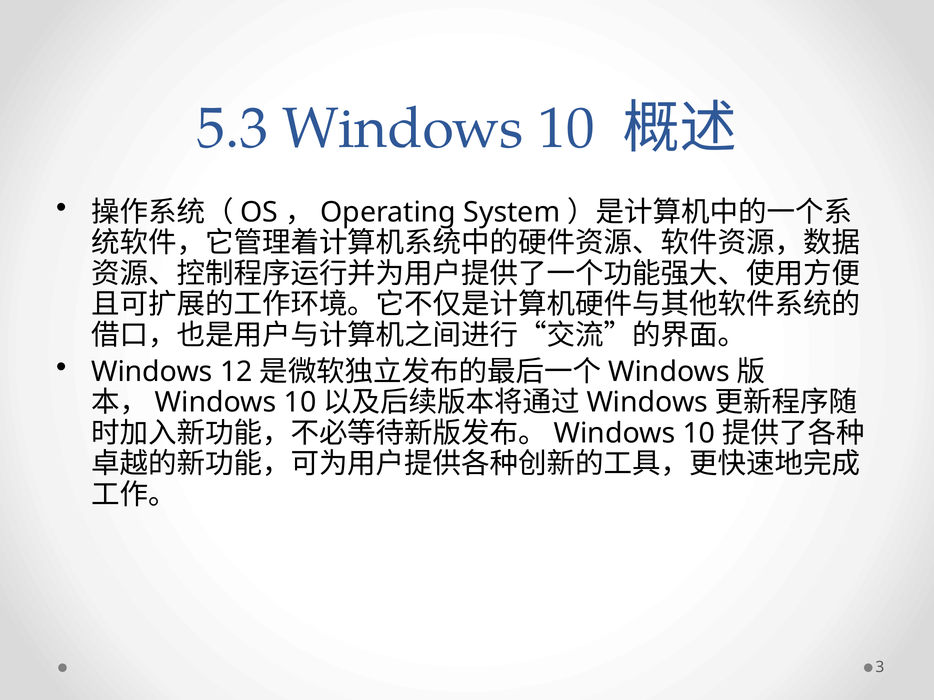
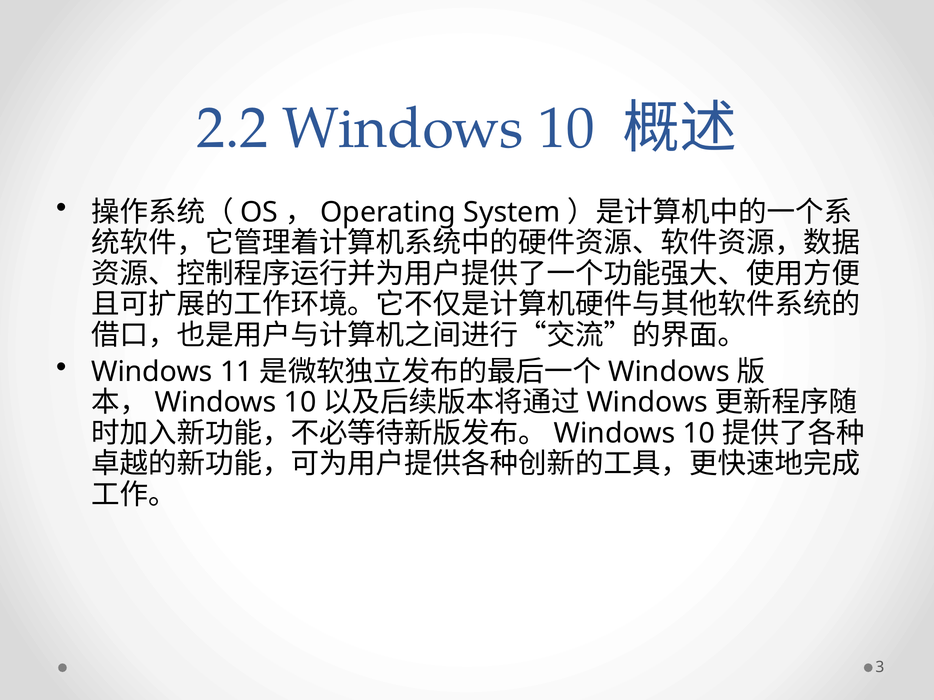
5.3: 5.3 -> 2.2
12: 12 -> 11
